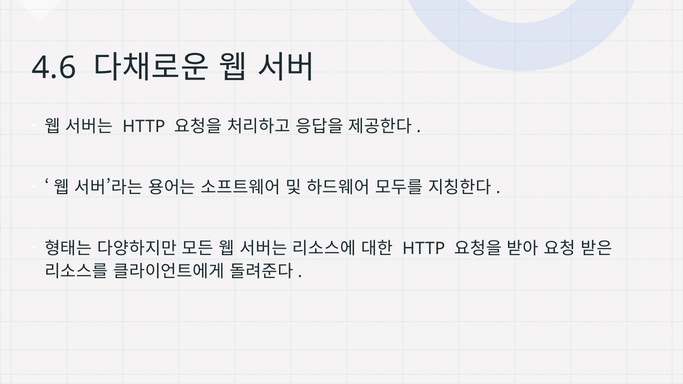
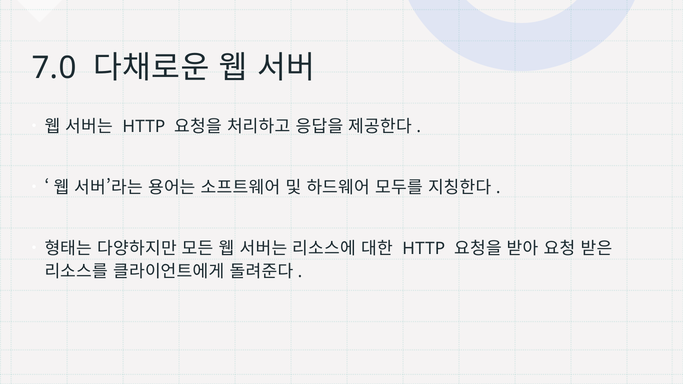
4.6: 4.6 -> 7.0
